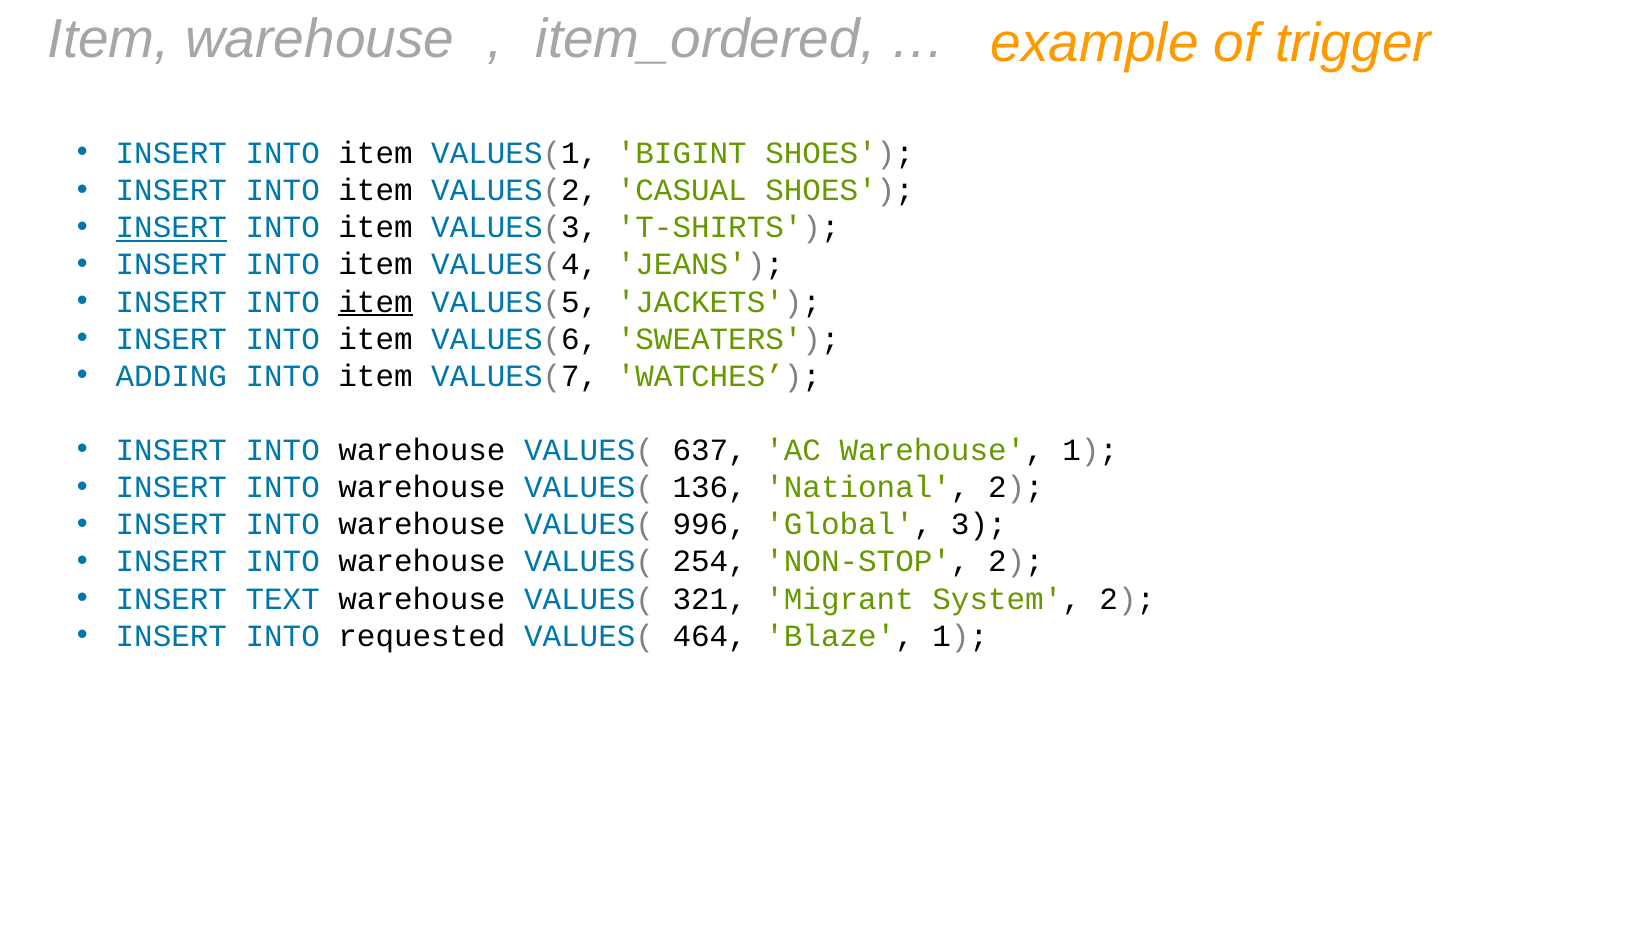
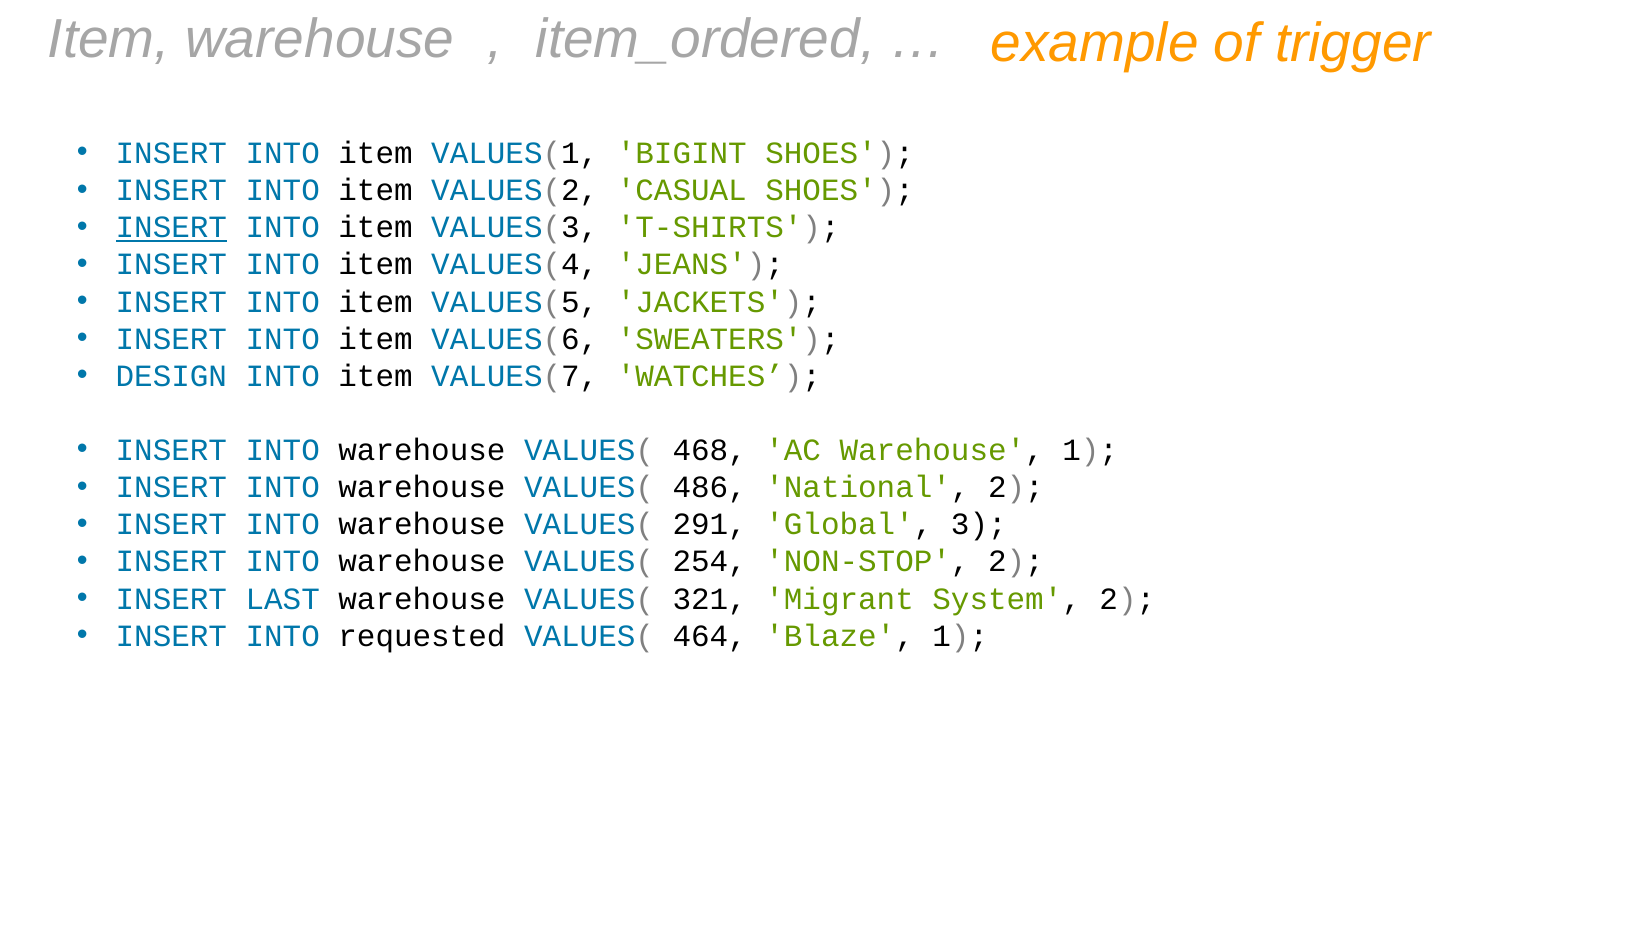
item at (376, 302) underline: present -> none
ADDING: ADDING -> DESIGN
637: 637 -> 468
136: 136 -> 486
996: 996 -> 291
TEXT: TEXT -> LAST
